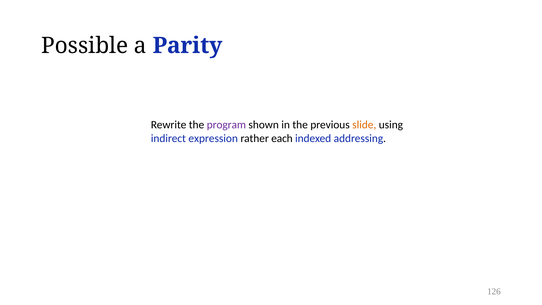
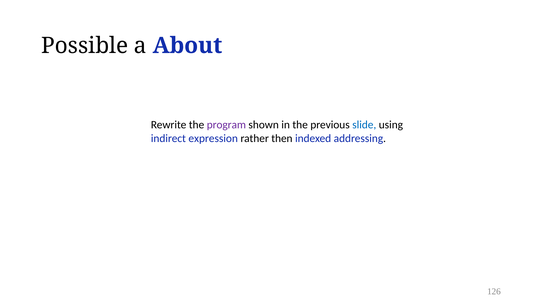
Parity: Parity -> About
slide colour: orange -> blue
each: each -> then
